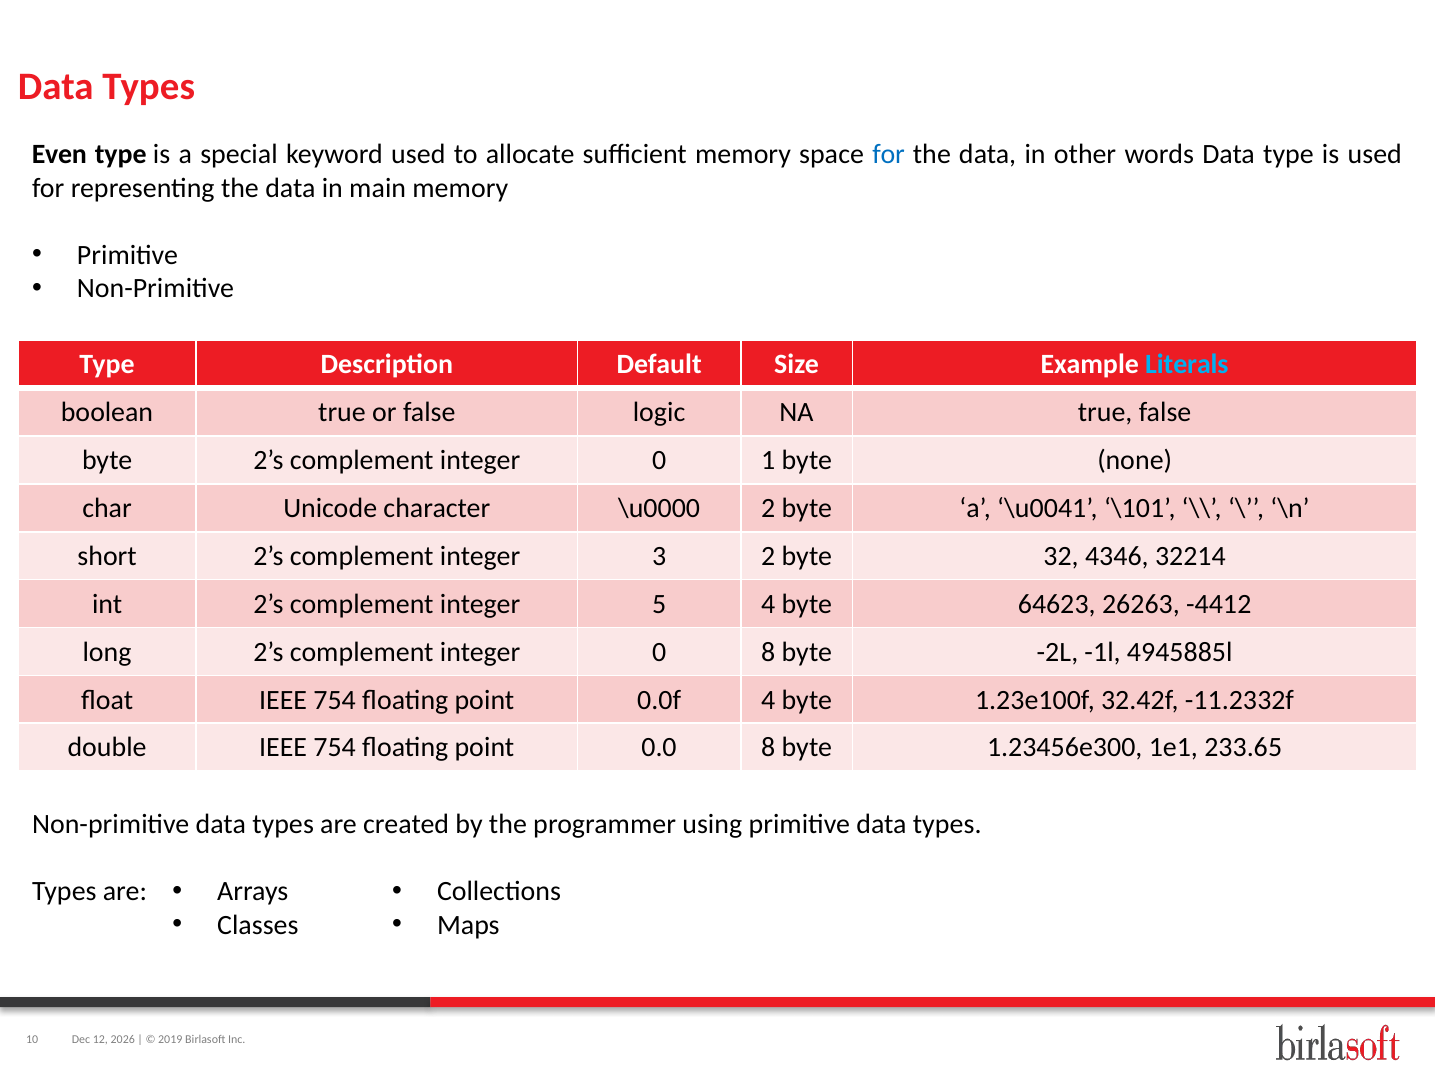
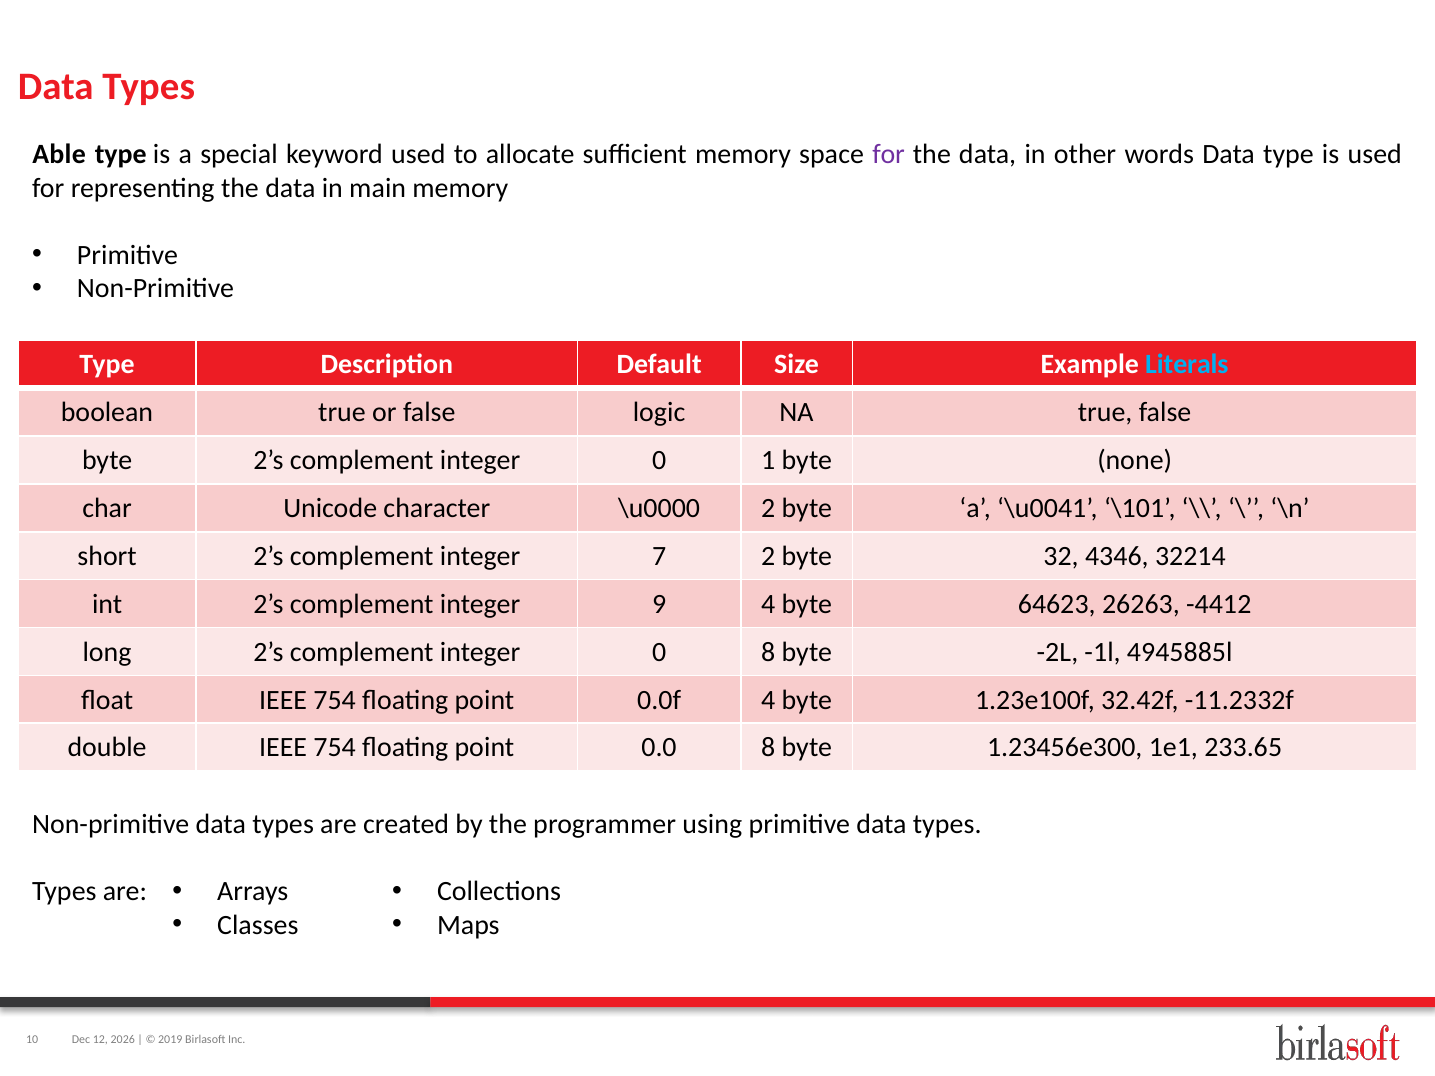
Even: Even -> Able
for at (889, 155) colour: blue -> purple
3: 3 -> 7
5: 5 -> 9
